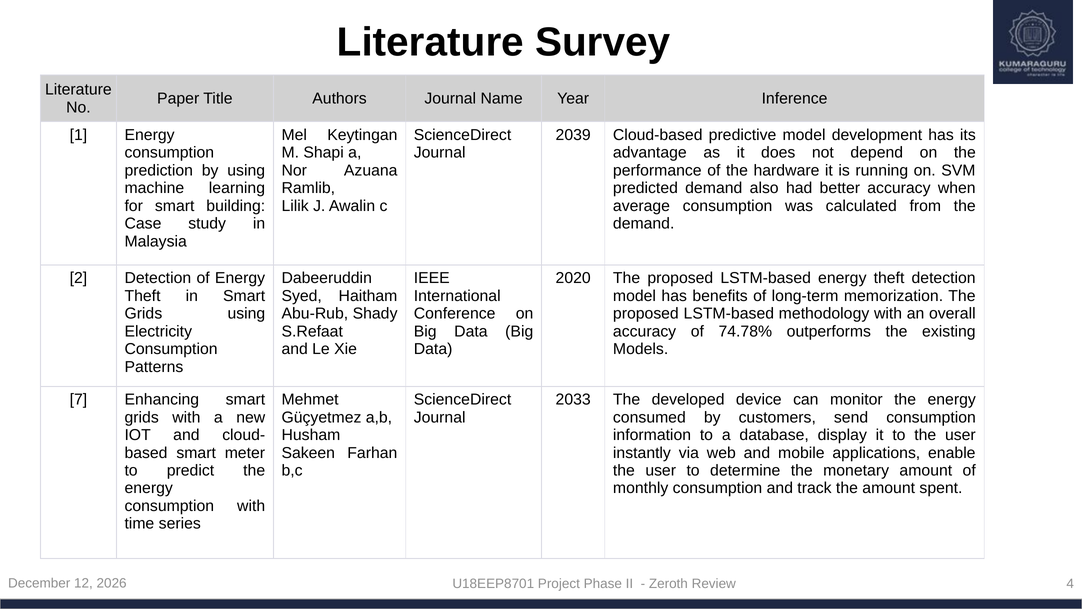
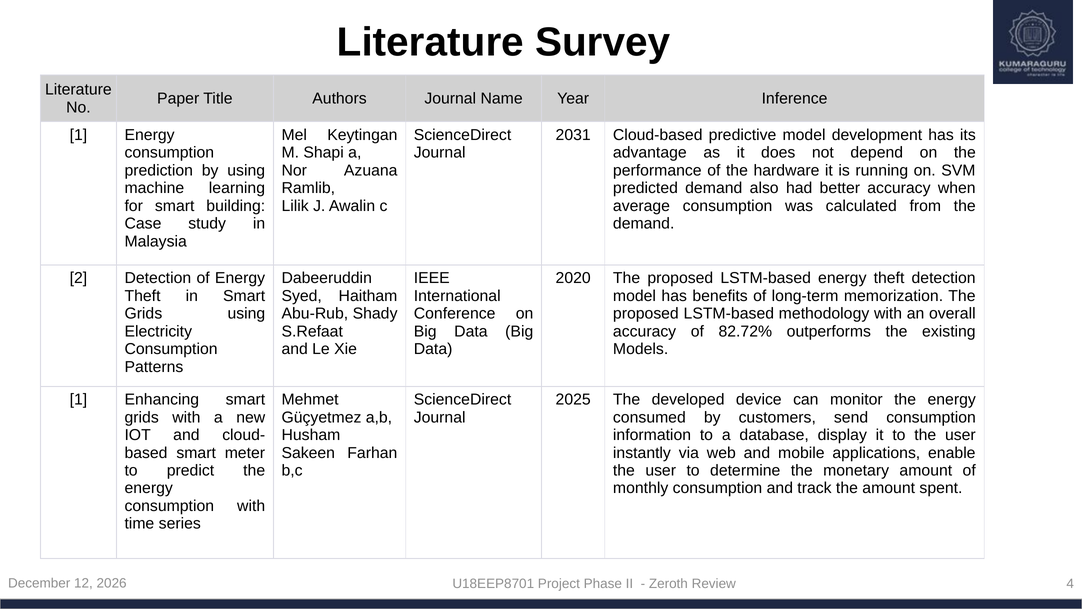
2039: 2039 -> 2031
74.78%: 74.78% -> 82.72%
7 at (78, 399): 7 -> 1
2033: 2033 -> 2025
